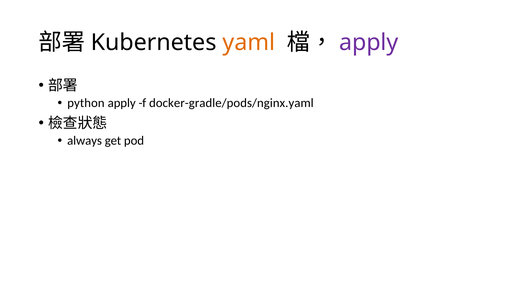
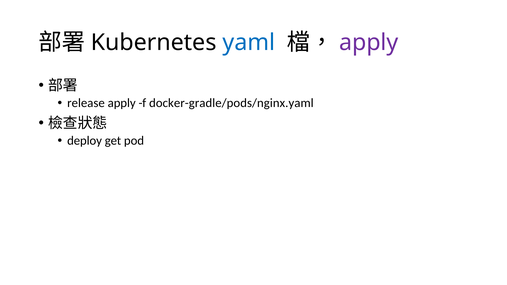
yaml colour: orange -> blue
python: python -> release
always: always -> deploy
